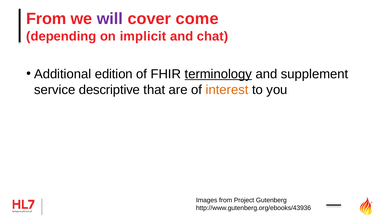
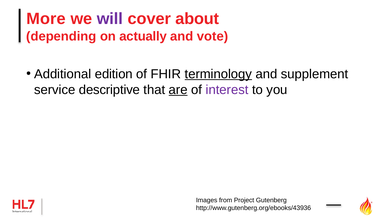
From at (46, 19): From -> More
come: come -> about
implicit: implicit -> actually
chat: chat -> vote
are underline: none -> present
interest colour: orange -> purple
